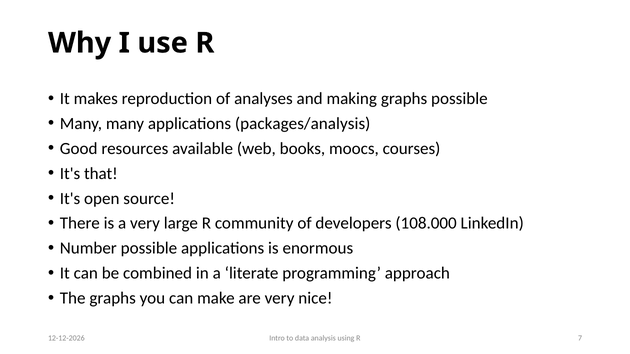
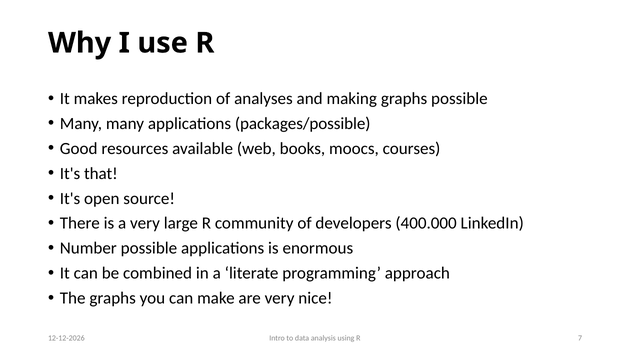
packages/analysis: packages/analysis -> packages/possible
108.000: 108.000 -> 400.000
